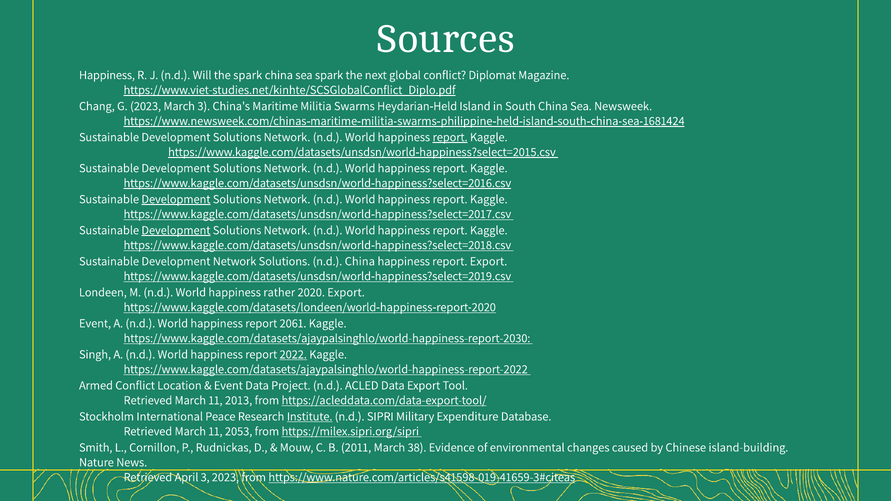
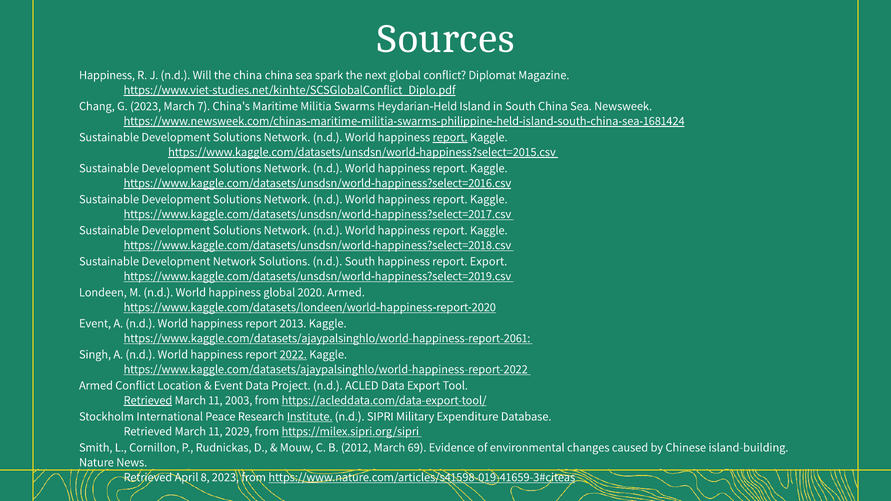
the spark: spark -> china
March 3: 3 -> 7
Development at (176, 199) underline: present -> none
Development at (176, 230) underline: present -> none
n.d China: China -> South
happiness rather: rather -> global
2020 Export: Export -> Armed
2061: 2061 -> 2013
https://www.kaggle.com/datasets/ajaypalsinghlo/world-happiness-report-2030: https://www.kaggle.com/datasets/ajaypalsinghlo/world-happiness-report-2030 -> https://www.kaggle.com/datasets/ajaypalsinghlo/world-happiness-report-2061
Retrieved at (148, 400) underline: none -> present
2013: 2013 -> 2003
2053: 2053 -> 2029
2011: 2011 -> 2012
38: 38 -> 69
April 3: 3 -> 8
